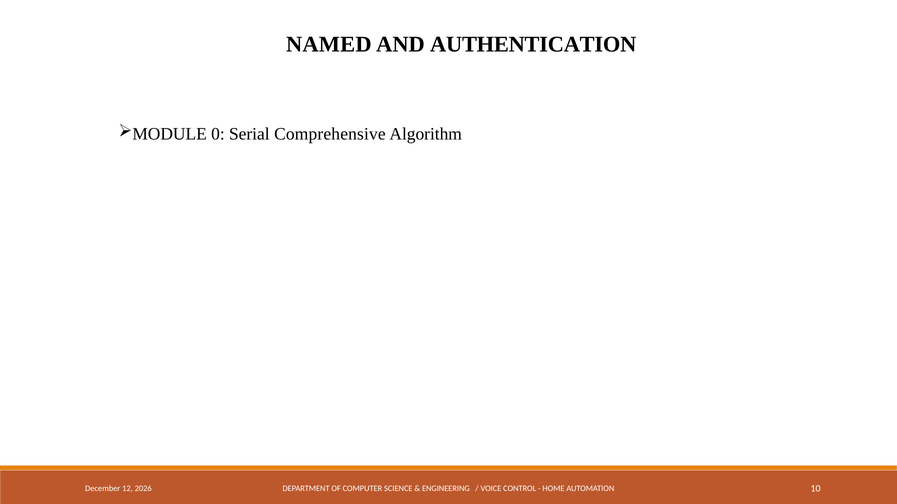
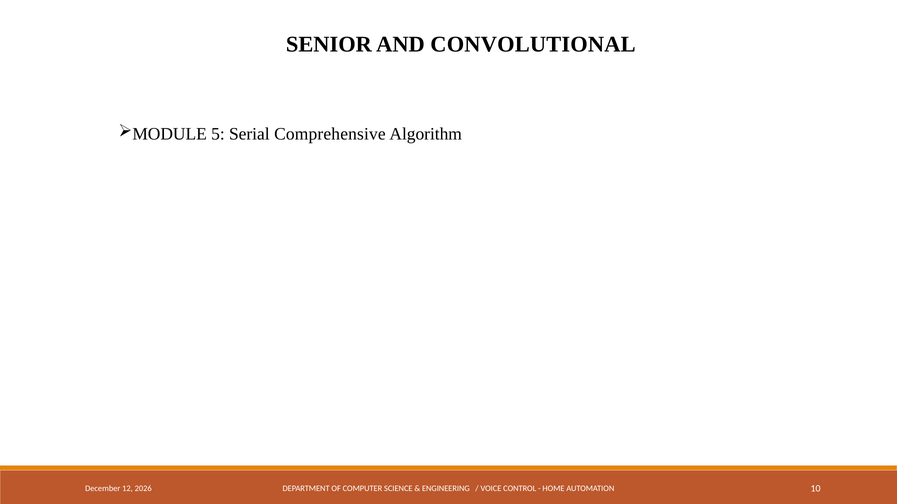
NAMED: NAMED -> SENIOR
AUTHENTICATION: AUTHENTICATION -> CONVOLUTIONAL
0: 0 -> 5
